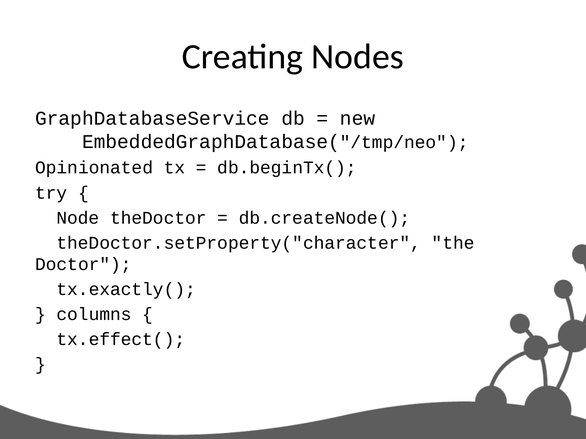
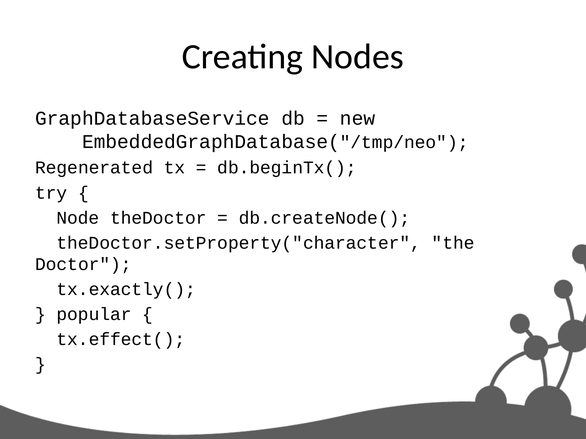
Opinionated: Opinionated -> Regenerated
columns: columns -> popular
